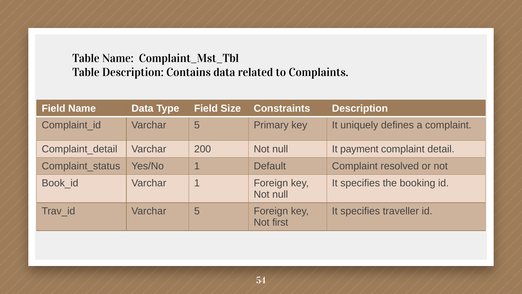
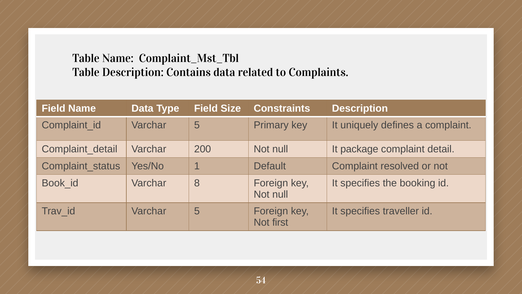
payment: payment -> package
Varchar 1: 1 -> 8
